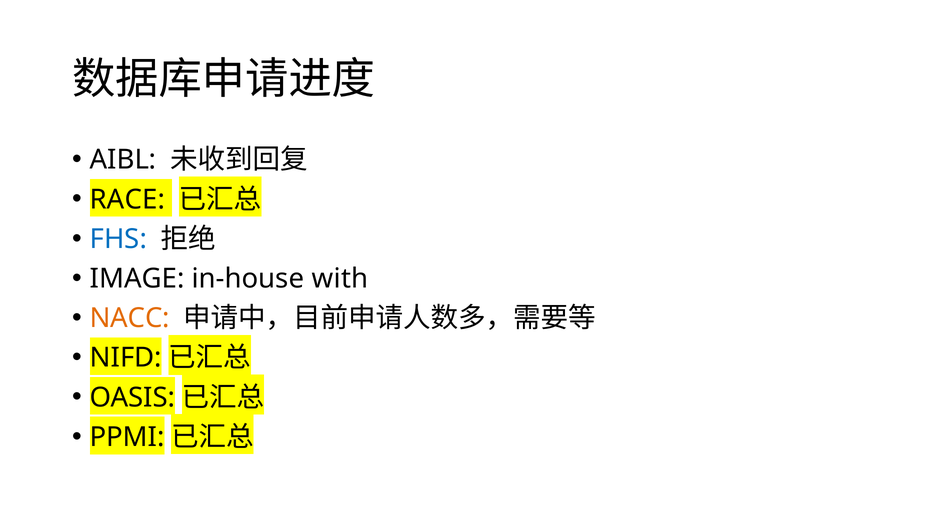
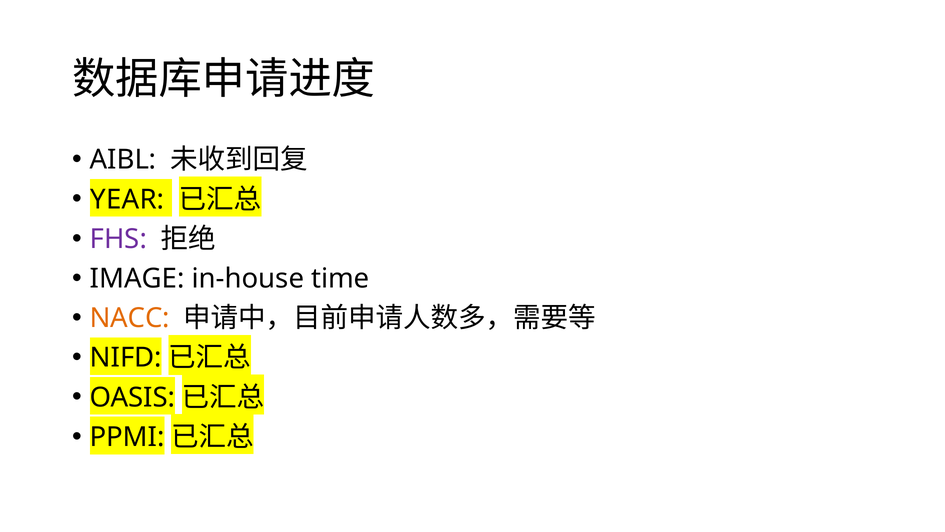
RACE: RACE -> YEAR
FHS colour: blue -> purple
with: with -> time
